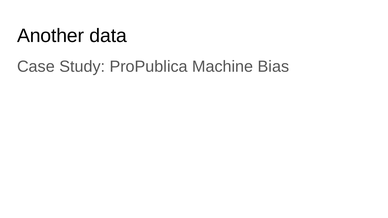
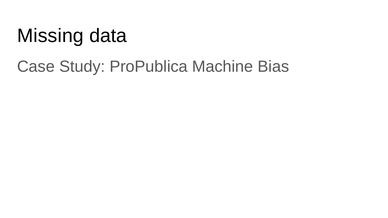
Another: Another -> Missing
